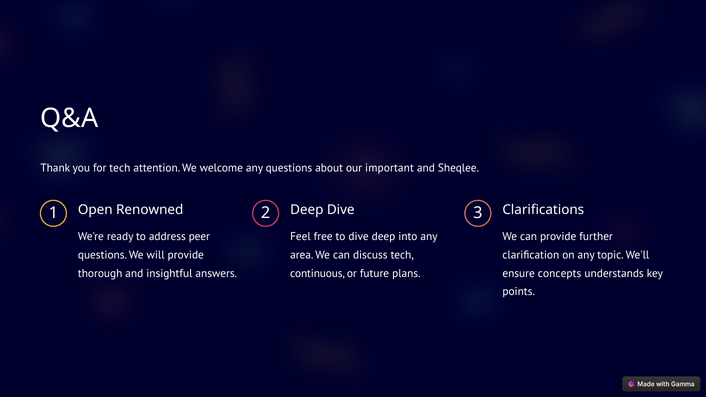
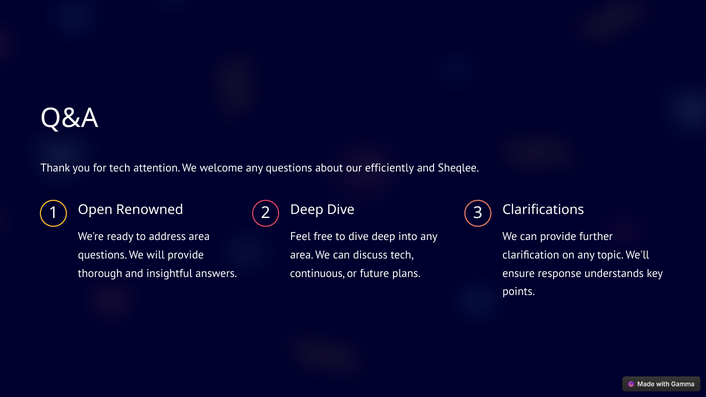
important: important -> efficiently
address peer: peer -> area
concepts: concepts -> response
